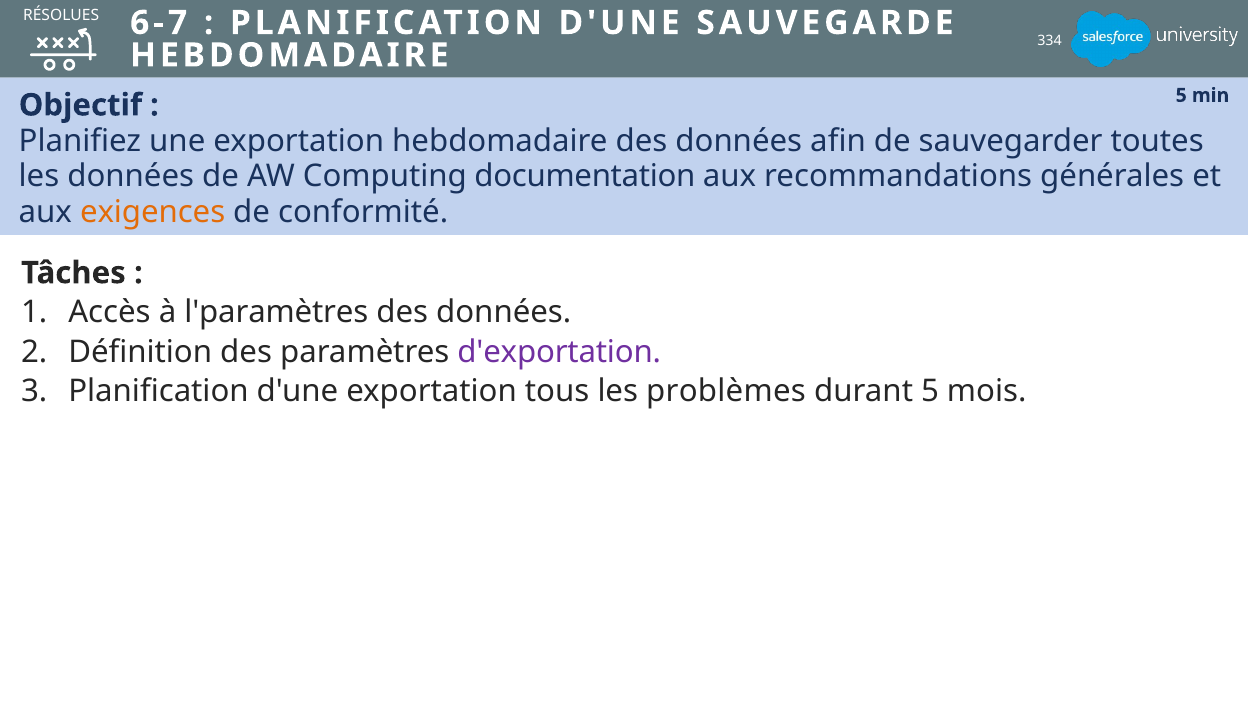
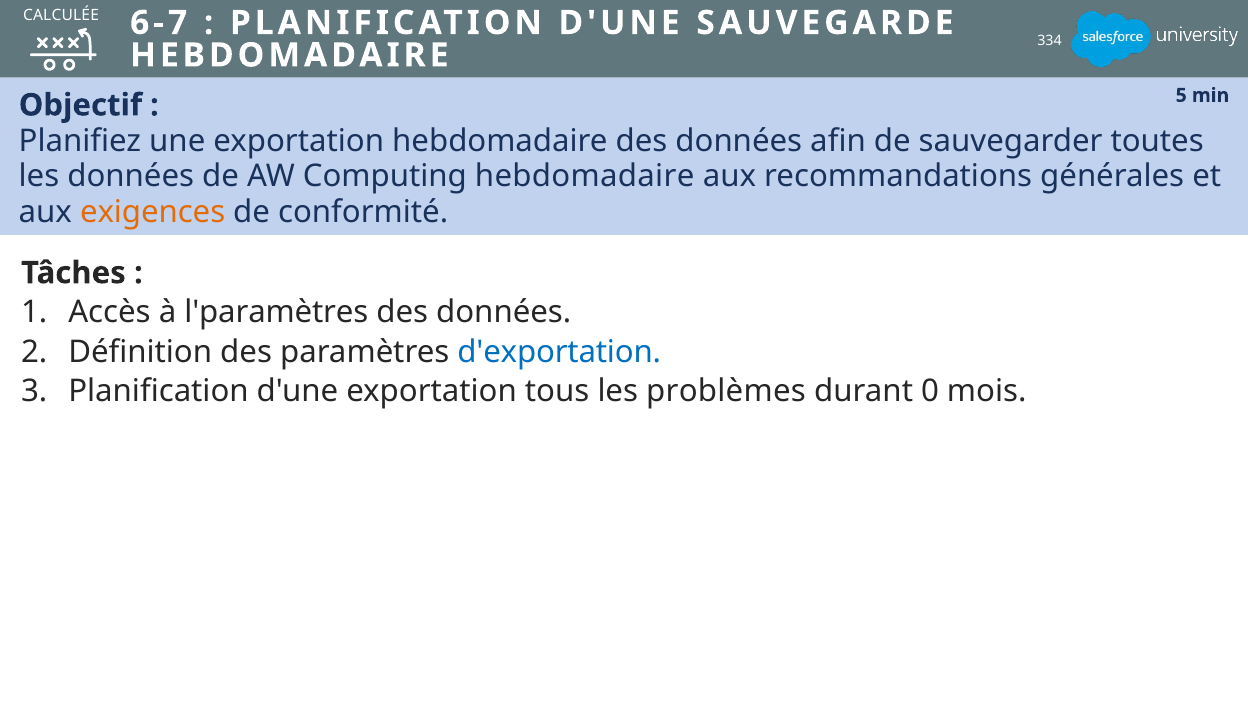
RÉSOLUES: RÉSOLUES -> CALCULÉE
Computing documentation: documentation -> hebdomadaire
d'exportation colour: purple -> blue
durant 5: 5 -> 0
